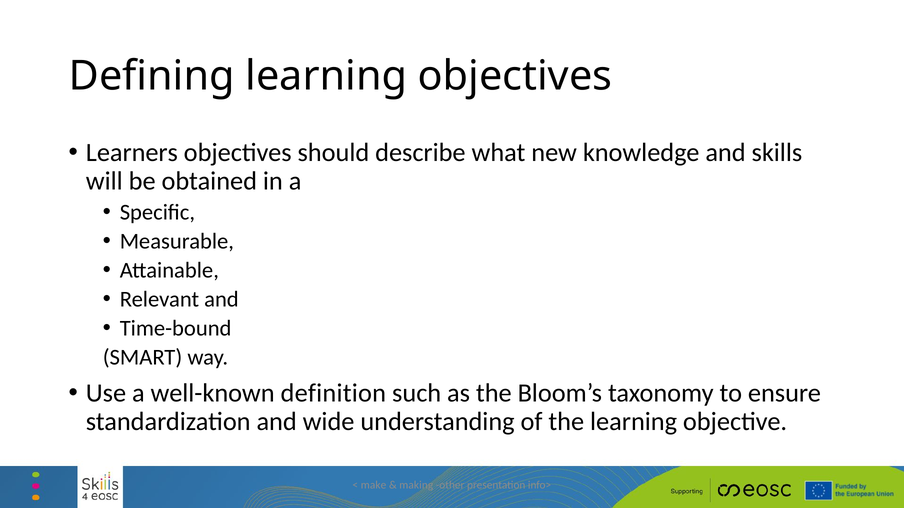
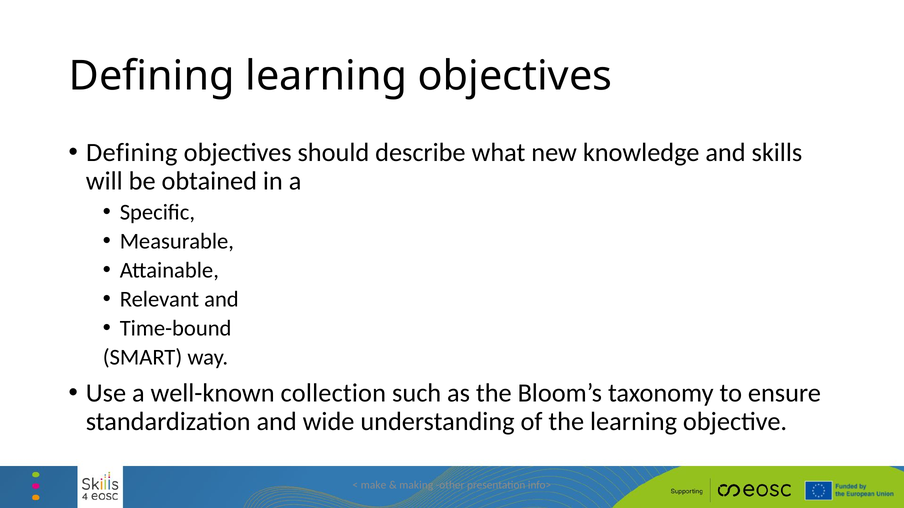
Learners at (132, 153): Learners -> Defining
definition: definition -> collection
